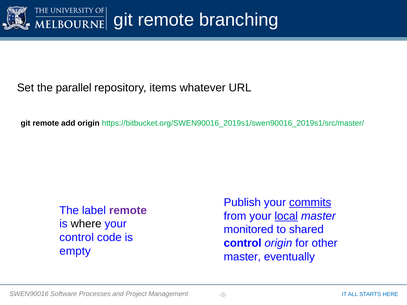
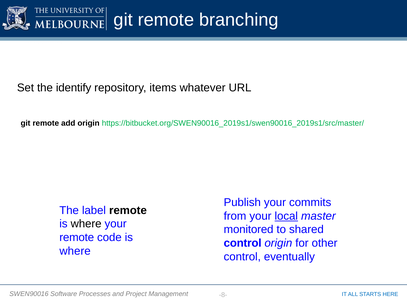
parallel: parallel -> identify
commits underline: present -> none
remote at (128, 210) colour: purple -> black
control at (77, 238): control -> remote
empty at (75, 251): empty -> where
master at (242, 257): master -> control
